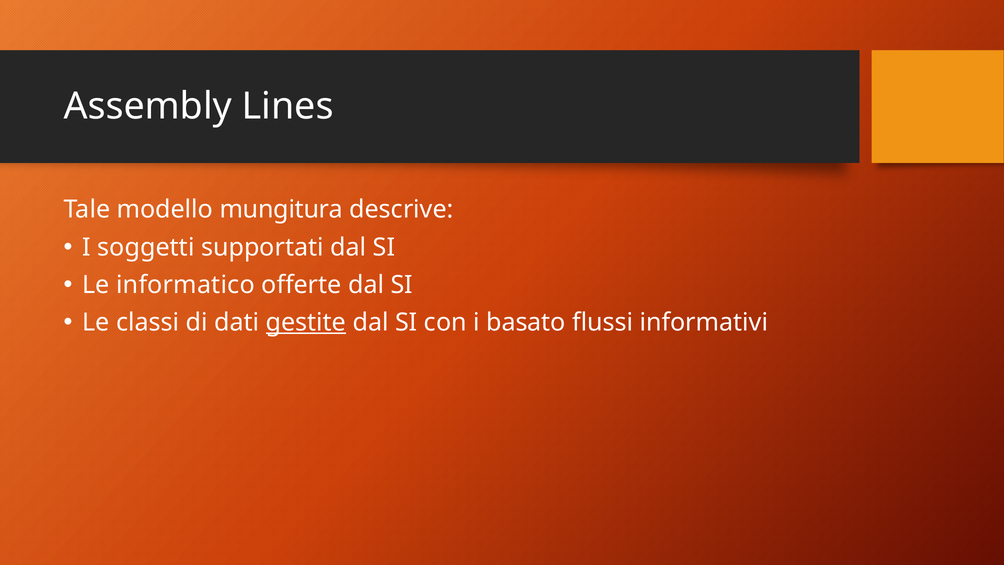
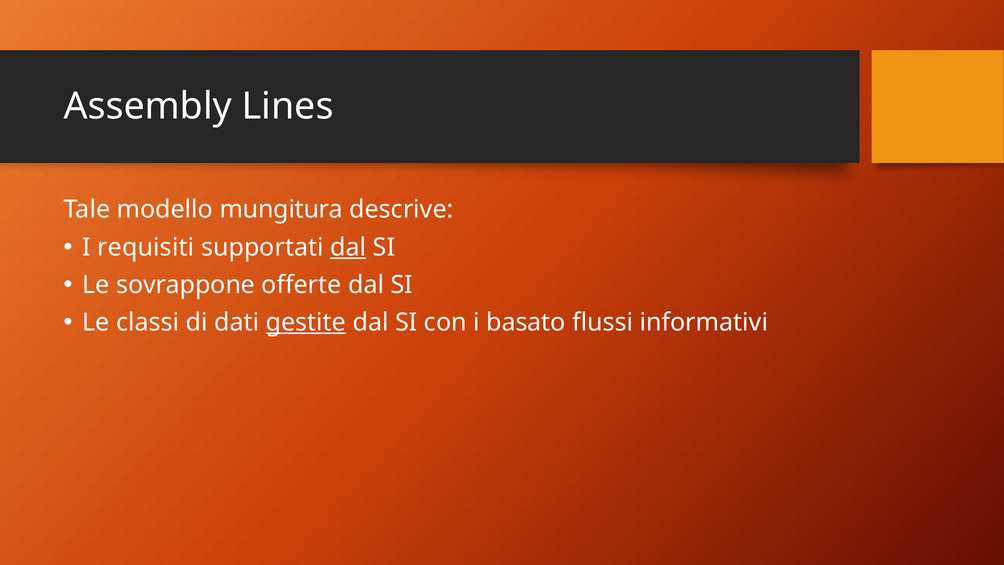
soggetti: soggetti -> requisiti
dal at (348, 247) underline: none -> present
informatico: informatico -> sovrappone
